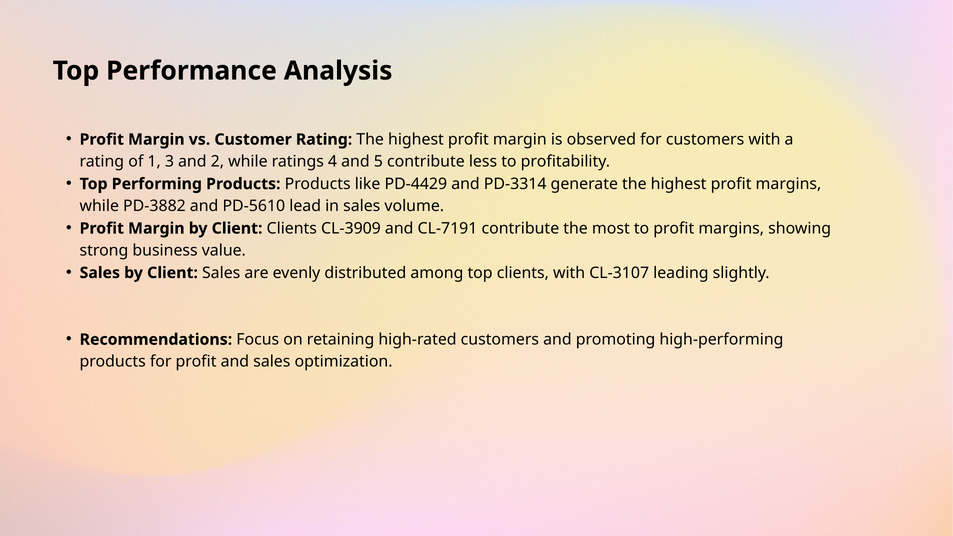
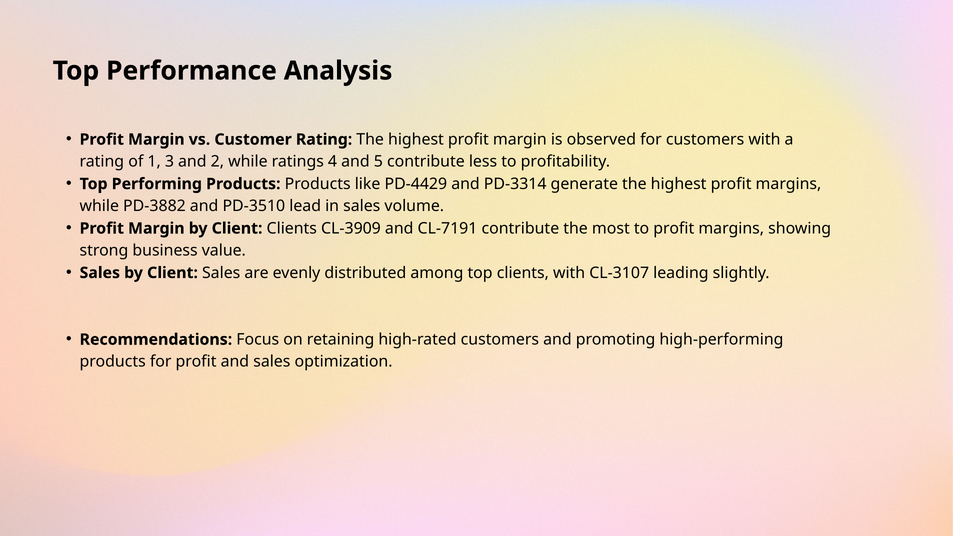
PD-5610: PD-5610 -> PD-3510
